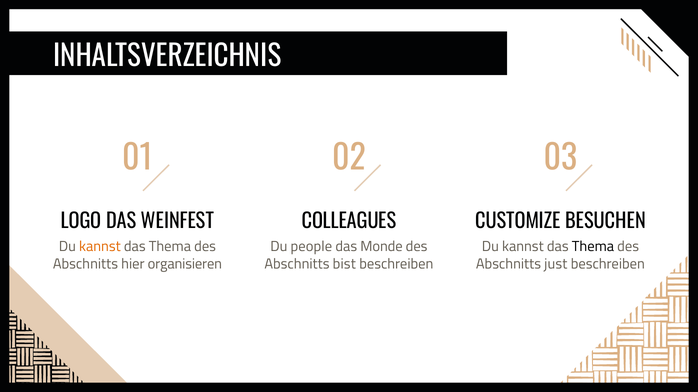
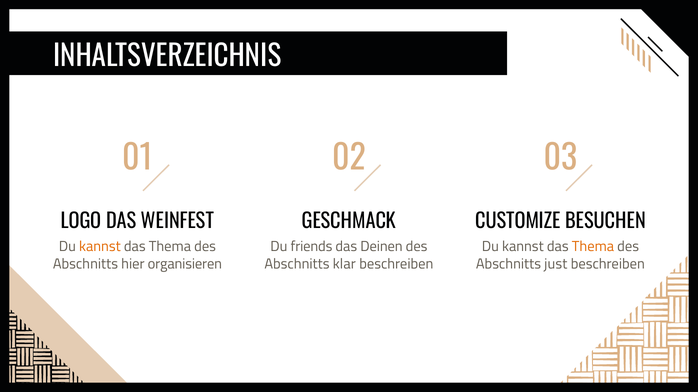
COLLEAGUES: COLLEAGUES -> GESCHMACK
people: people -> friends
Monde: Monde -> Deinen
Thema at (593, 247) colour: black -> orange
bist: bist -> klar
